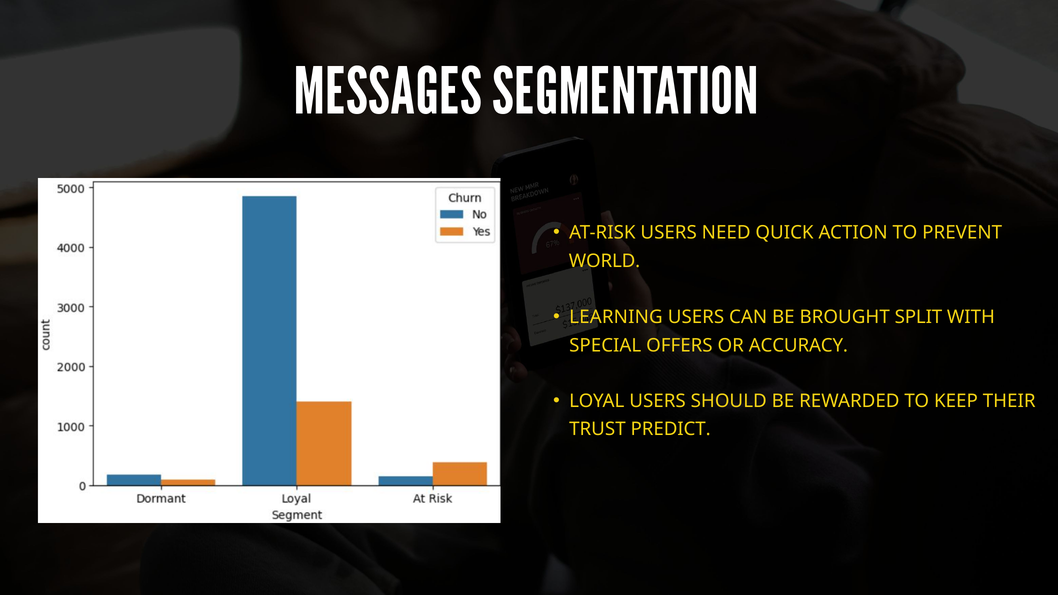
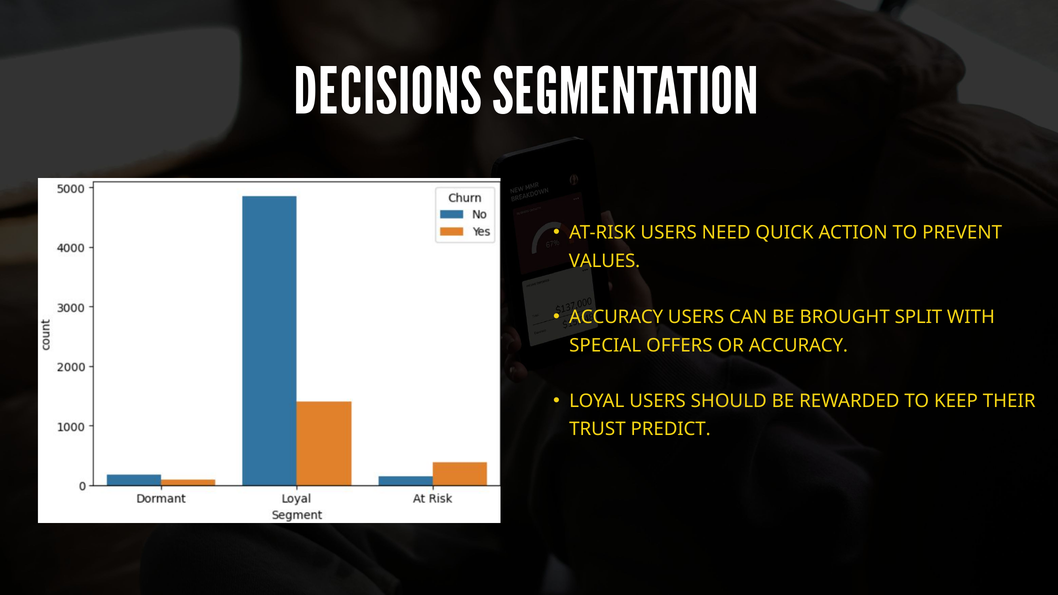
MESSAGES: MESSAGES -> DECISIONS
WORLD: WORLD -> VALUES
LEARNING at (616, 317): LEARNING -> ACCURACY
